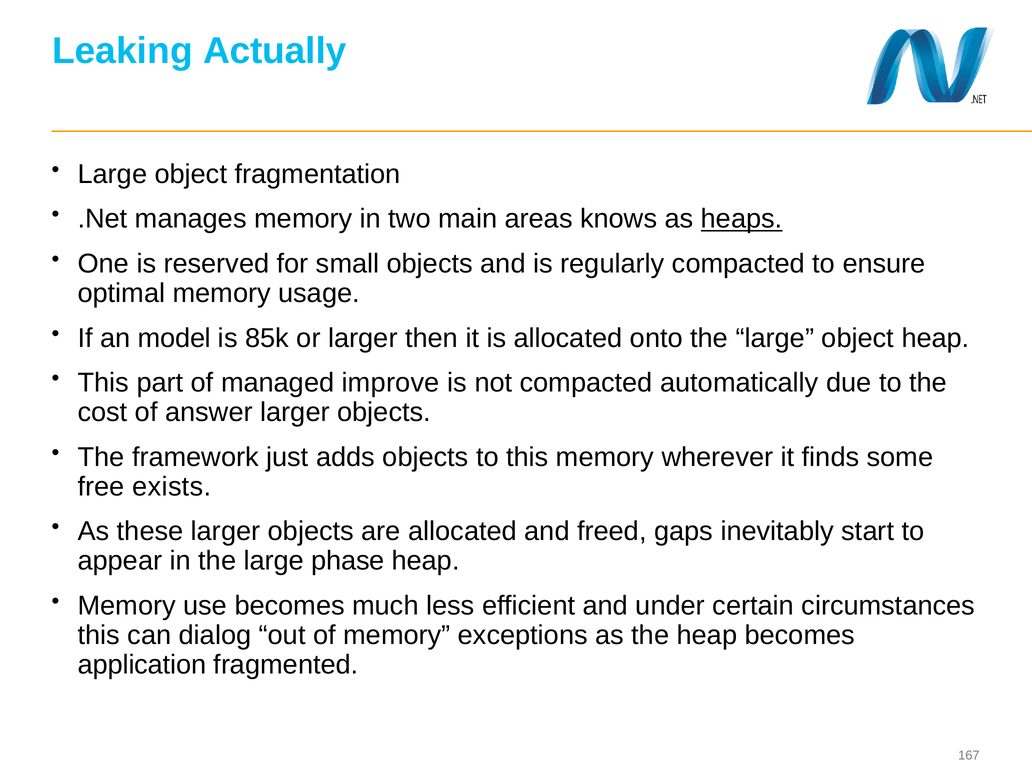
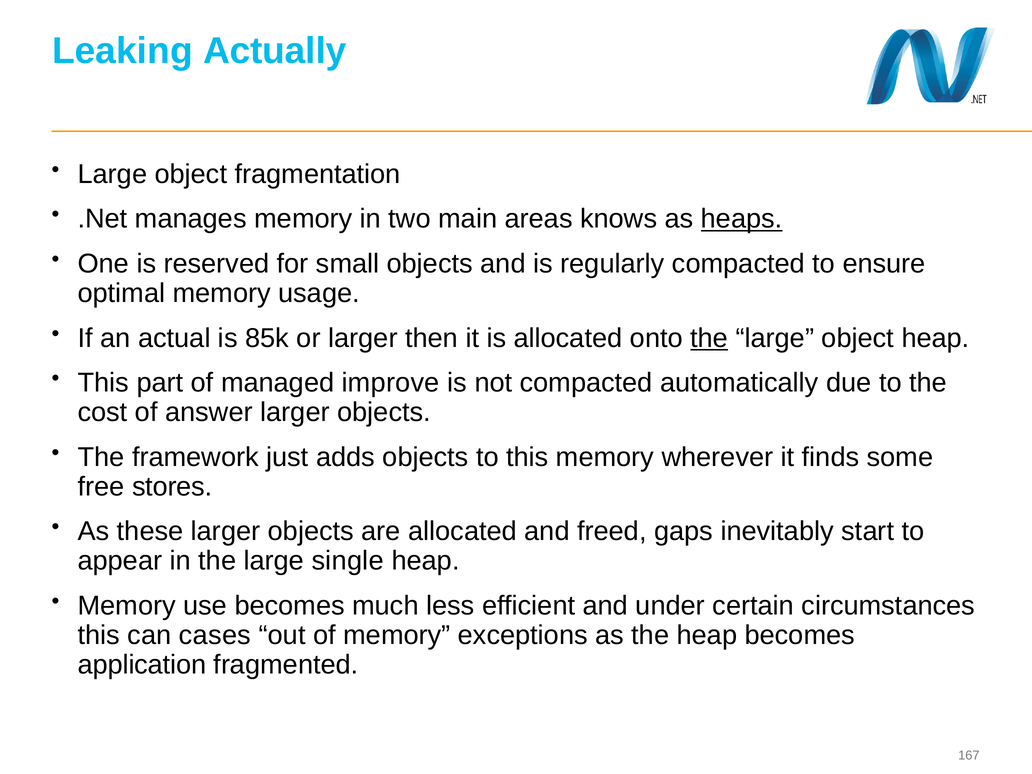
model: model -> actual
the at (709, 338) underline: none -> present
exists: exists -> stores
phase: phase -> single
dialog: dialog -> cases
